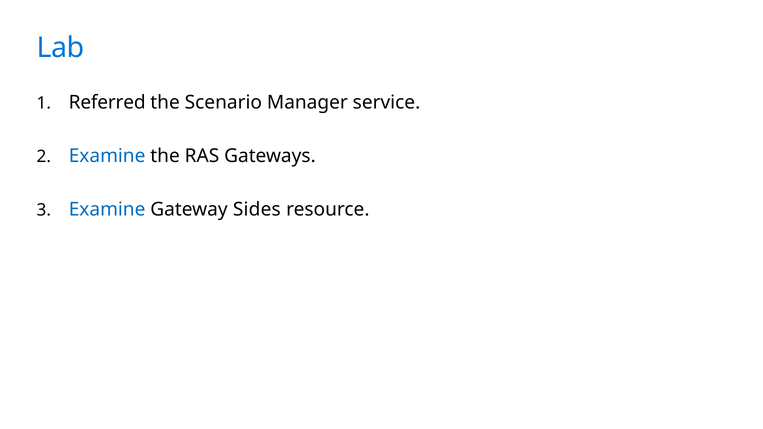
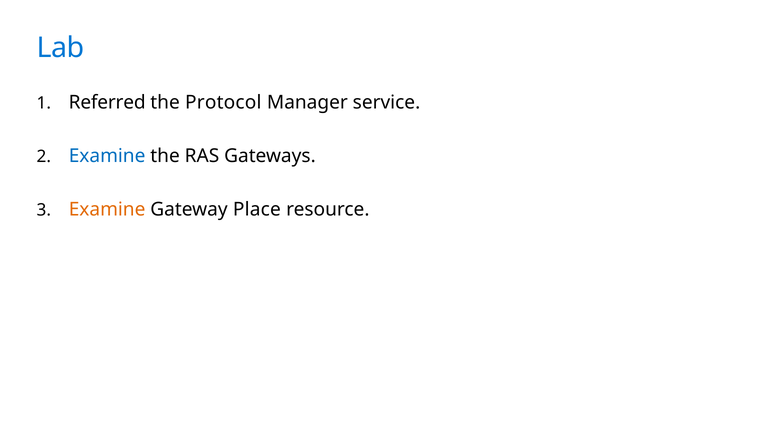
Scenario: Scenario -> Protocol
Examine at (107, 209) colour: blue -> orange
Sides: Sides -> Place
